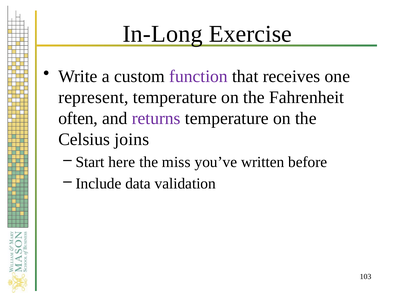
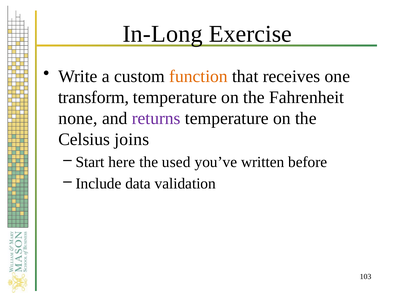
function colour: purple -> orange
represent: represent -> transform
often: often -> none
miss: miss -> used
